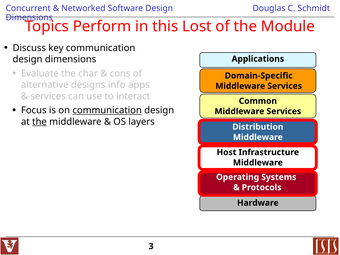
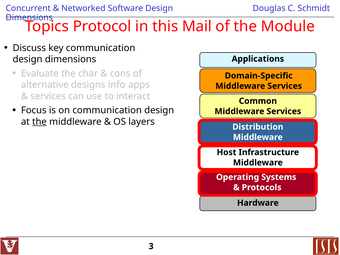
Perform: Perform -> Protocol
Lost: Lost -> Mail
communication at (107, 110) underline: present -> none
